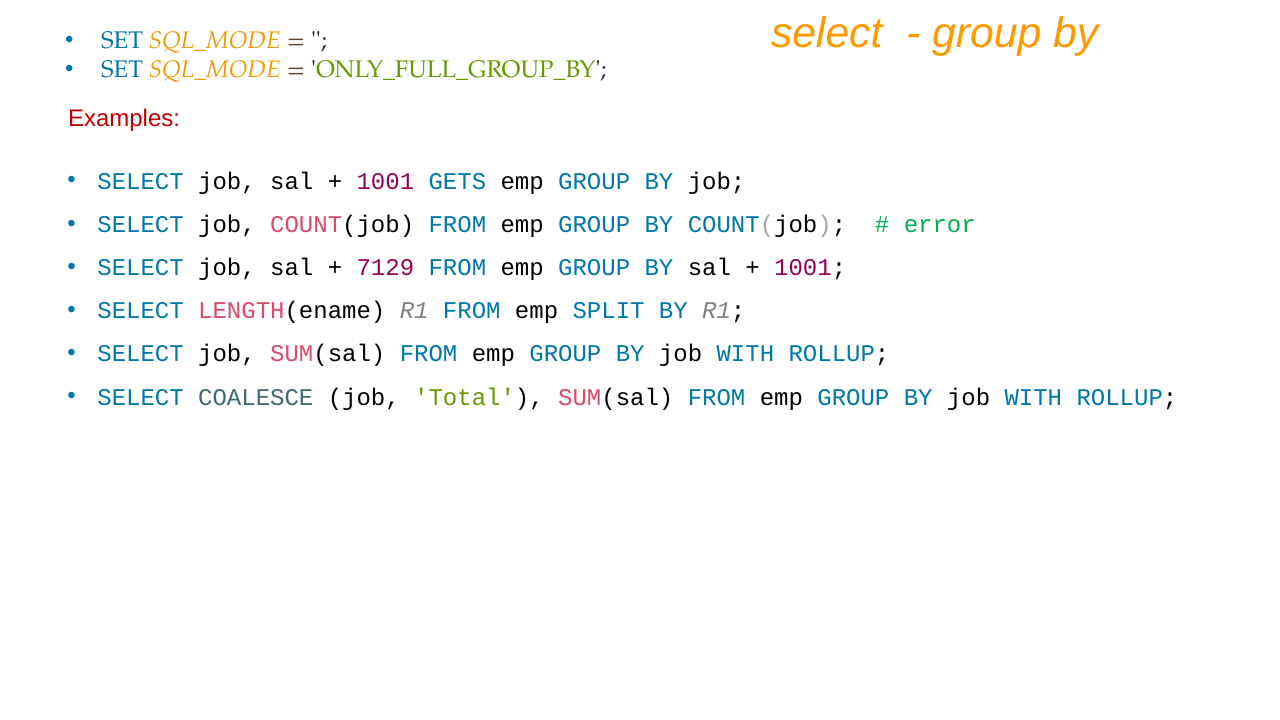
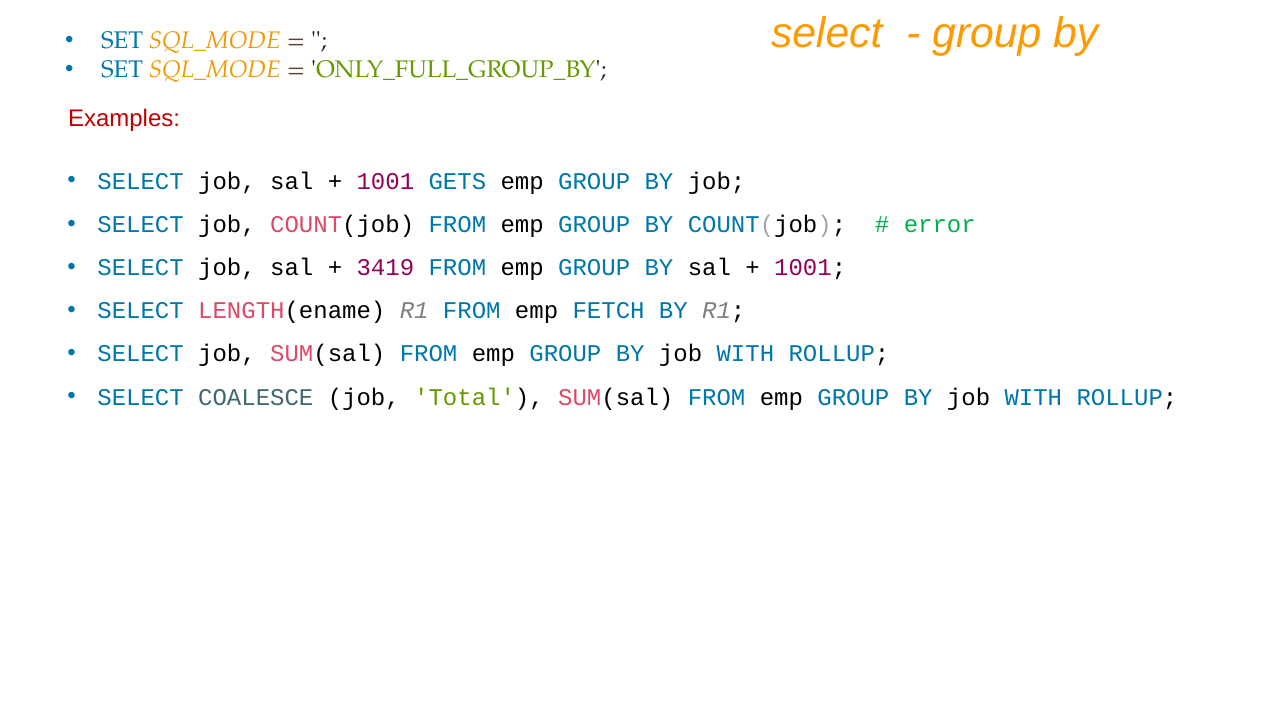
7129: 7129 -> 3419
SPLIT: SPLIT -> FETCH
